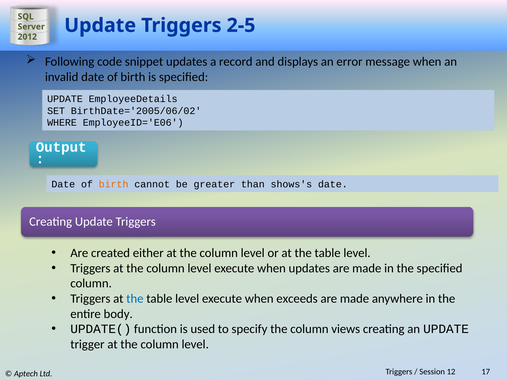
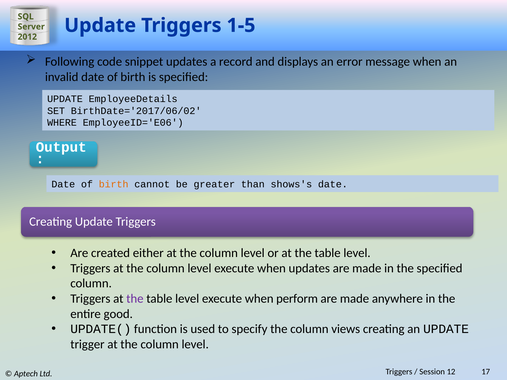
2-5: 2-5 -> 1-5
BirthDate='2005/06/02: BirthDate='2005/06/02 -> BirthDate='2017/06/02
the at (135, 299) colour: blue -> purple
exceeds: exceeds -> perform
body: body -> good
